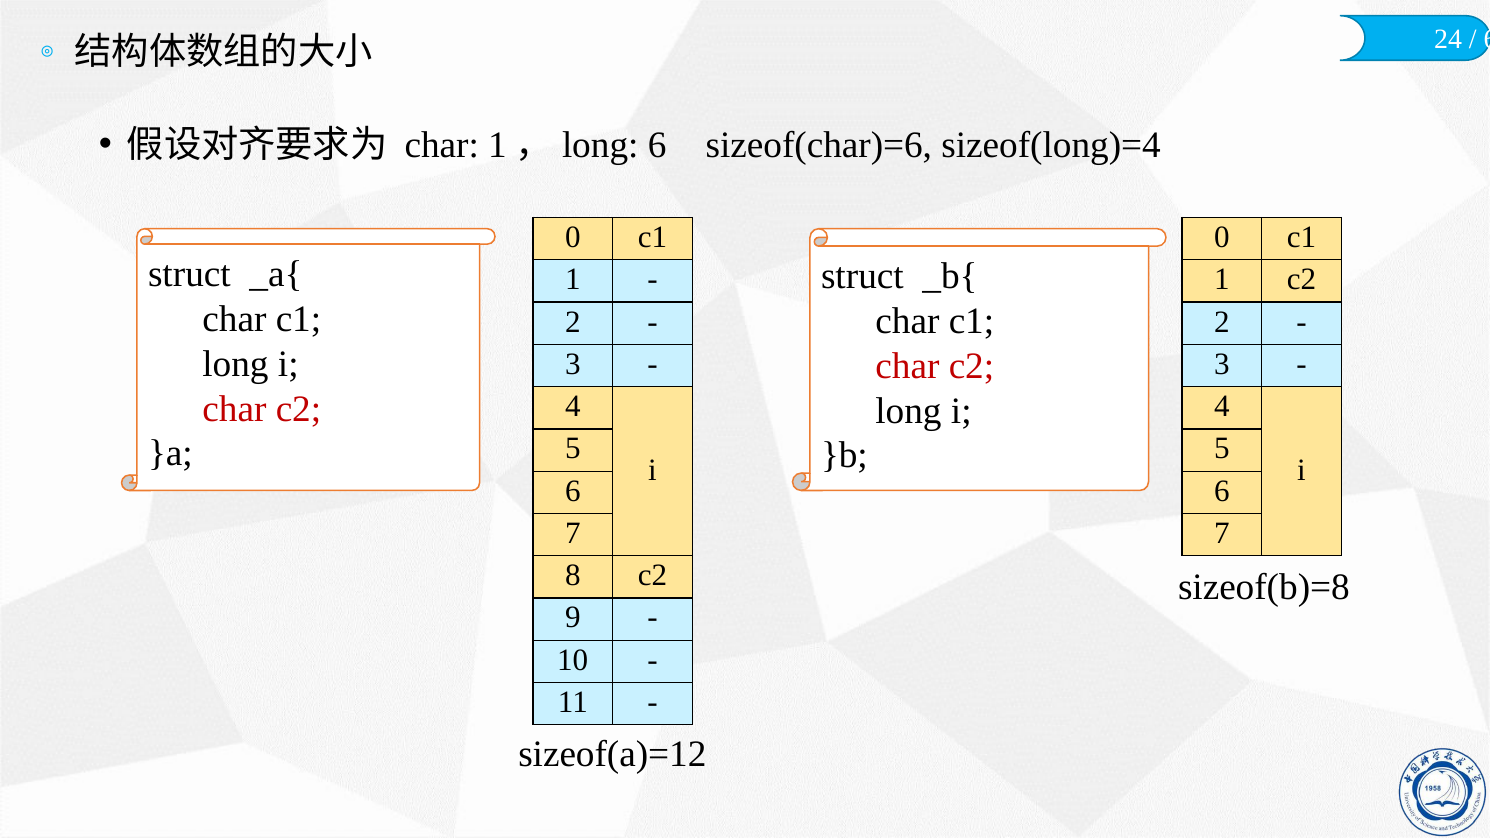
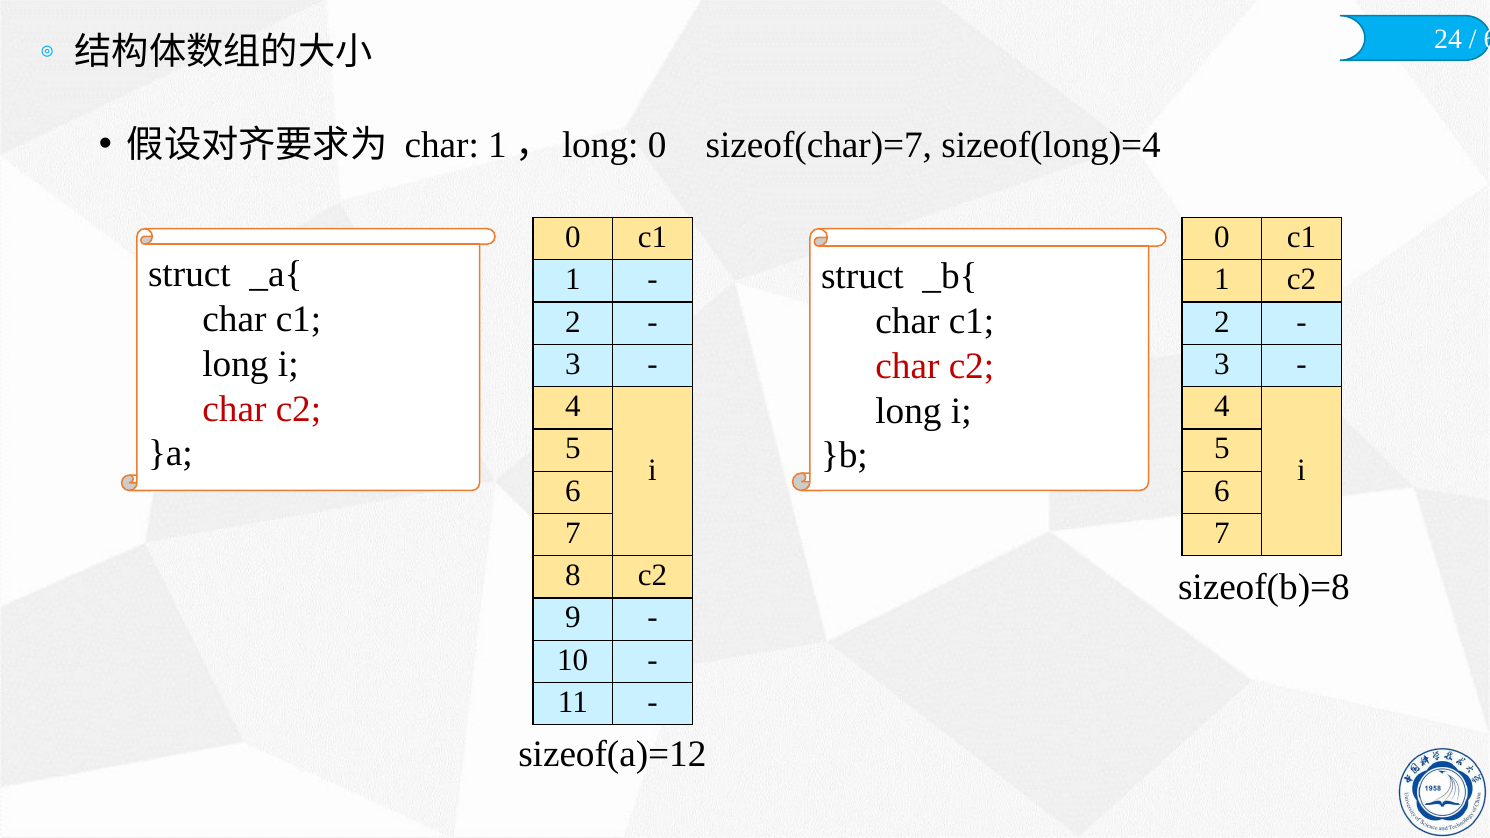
1，long 6: 6 -> 0
sizeof(char)=6: sizeof(char)=6 -> sizeof(char)=7
